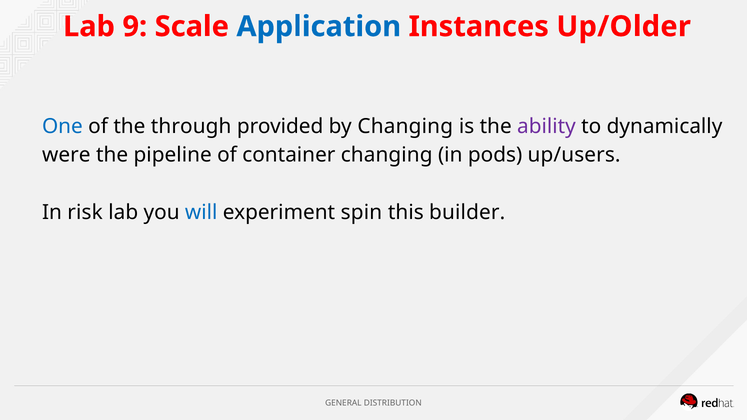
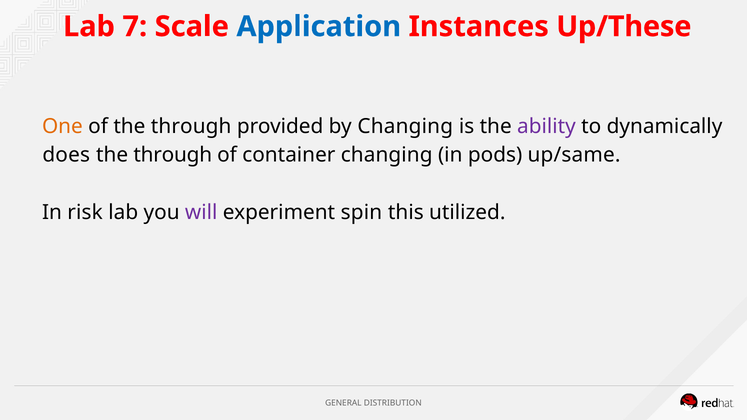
9: 9 -> 7
Up/Older: Up/Older -> Up/These
One colour: blue -> orange
were: were -> does
pipeline at (173, 155): pipeline -> through
up/users: up/users -> up/same
will colour: blue -> purple
builder: builder -> utilized
